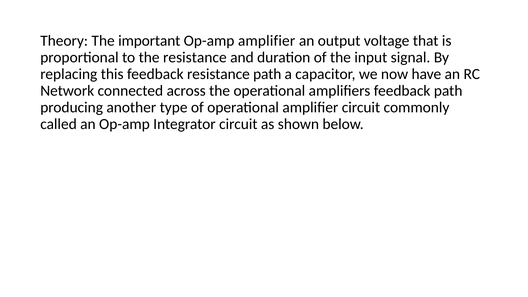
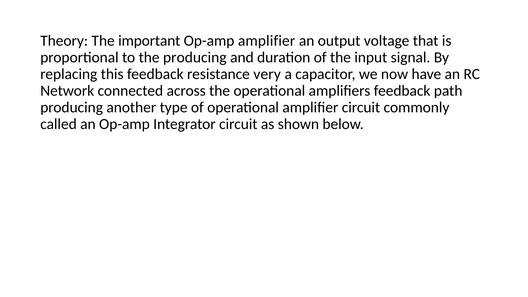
the resistance: resistance -> producing
resistance path: path -> very
